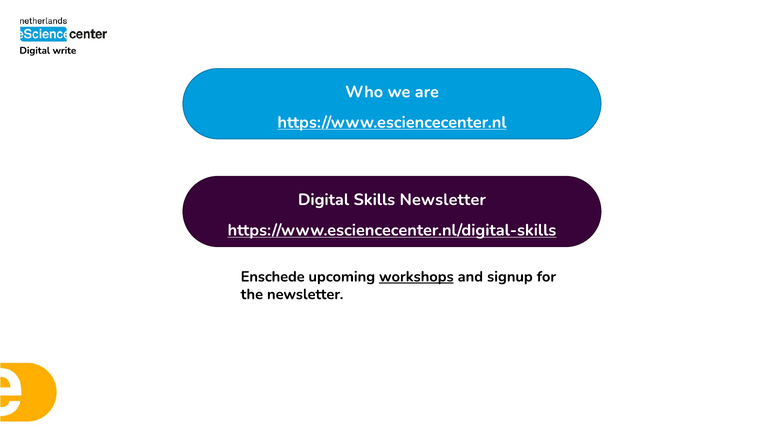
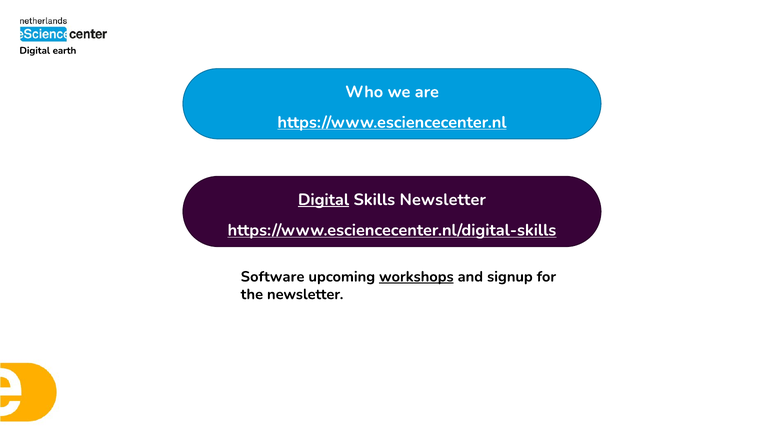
write: write -> earth
Digital at (324, 200) underline: none -> present
Enschede: Enschede -> Software
